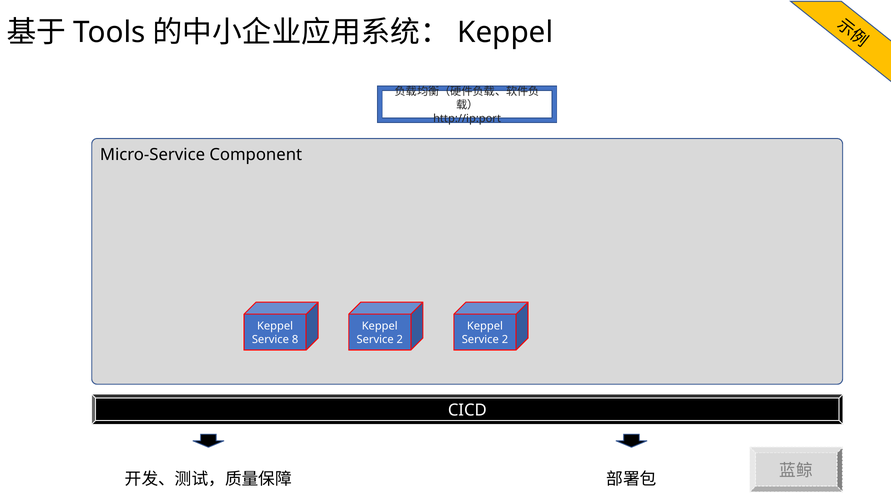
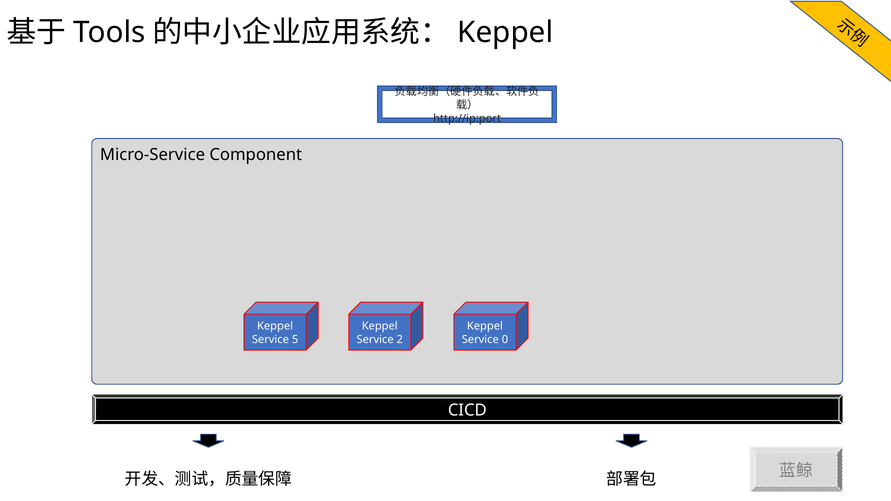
8: 8 -> 5
2 at (505, 340): 2 -> 0
